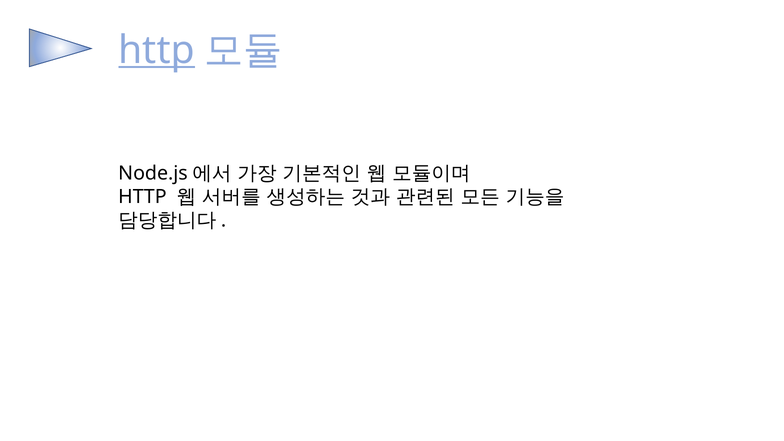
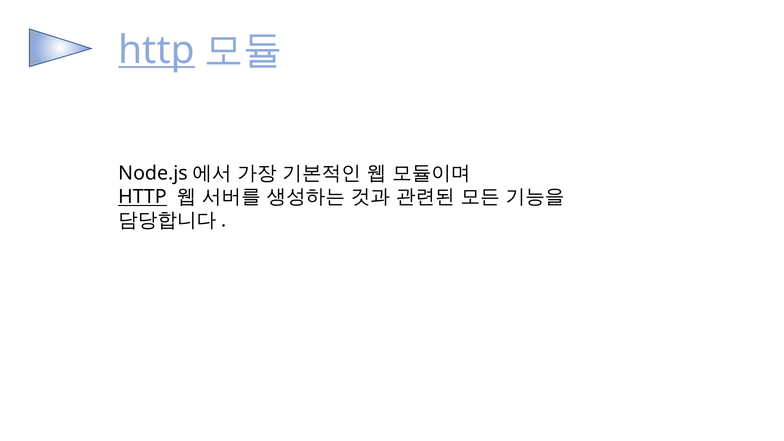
HTTP at (142, 197) underline: none -> present
